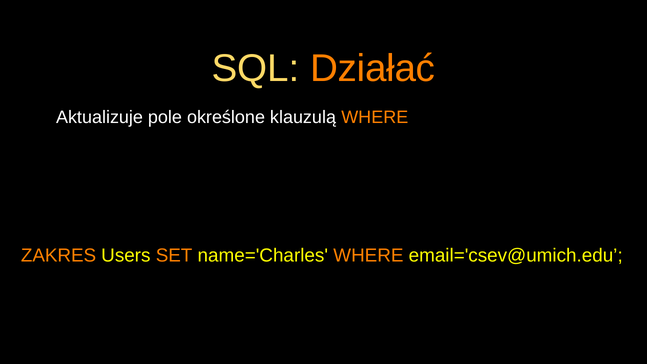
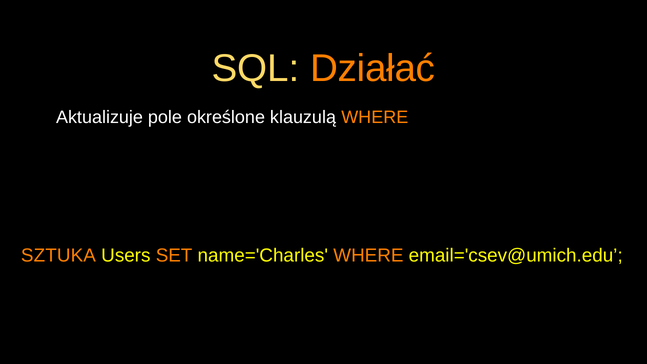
ZAKRES: ZAKRES -> SZTUKA
